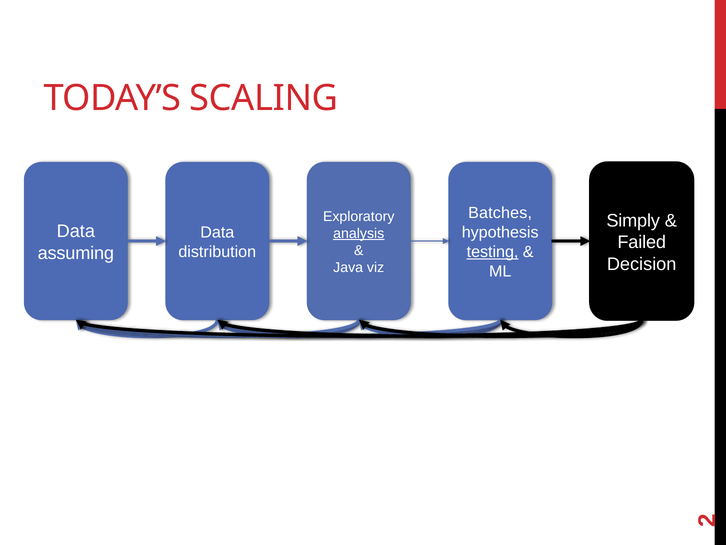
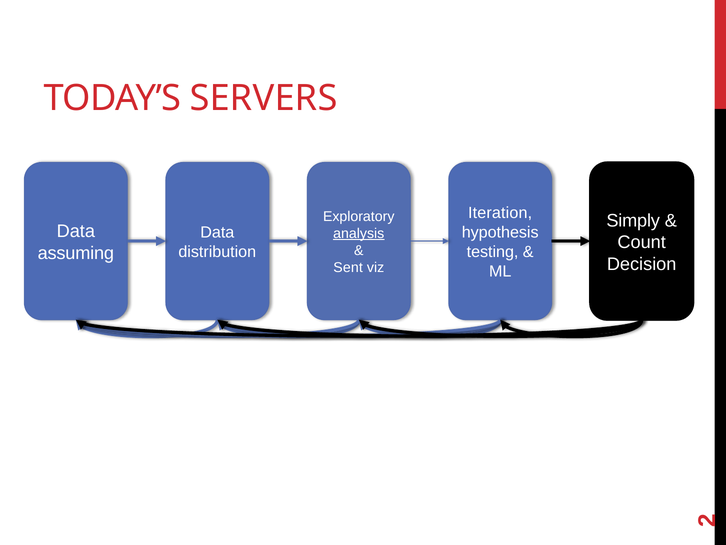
SCALING: SCALING -> SERVERS
Batches: Batches -> Iteration
Failed: Failed -> Count
testing underline: present -> none
Java: Java -> Sent
